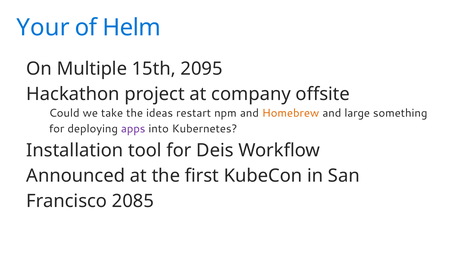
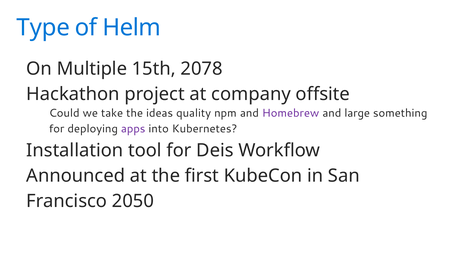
Your: Your -> Type
2095: 2095 -> 2078
restart: restart -> quality
Homebrew colour: orange -> purple
2085: 2085 -> 2050
